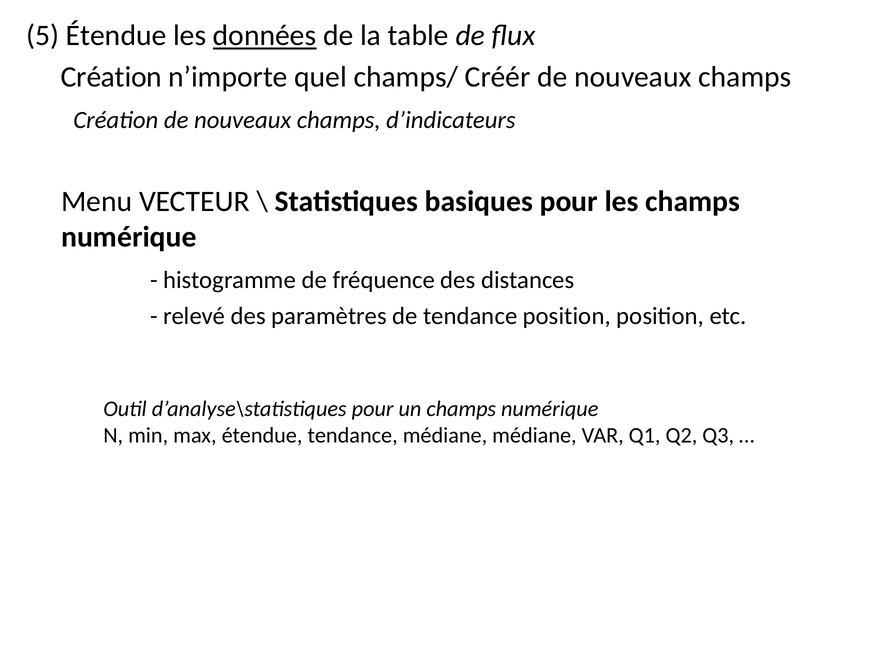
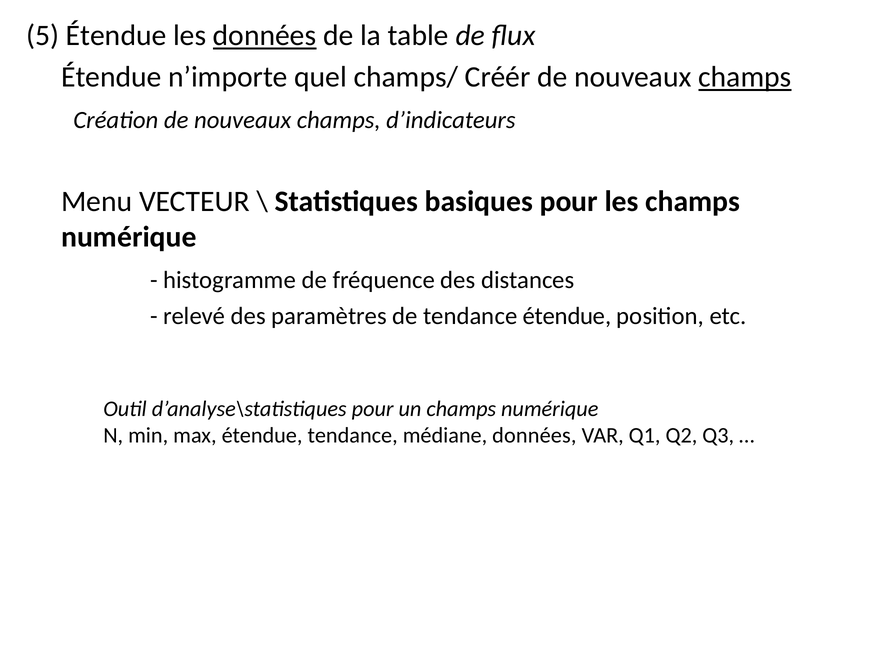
Création at (111, 77): Création -> Étendue
champs at (745, 77) underline: none -> present
tendance position: position -> étendue
médiane médiane: médiane -> données
